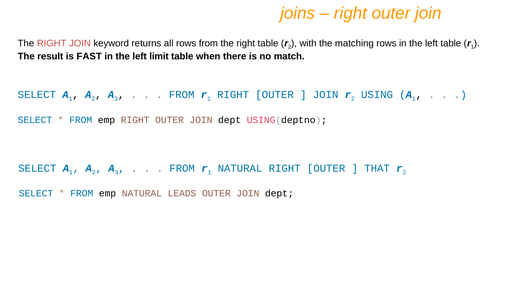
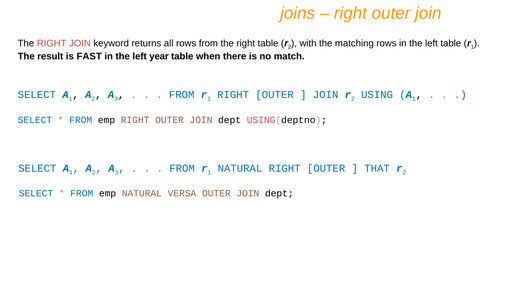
limit: limit -> year
LEADS: LEADS -> VERSA
